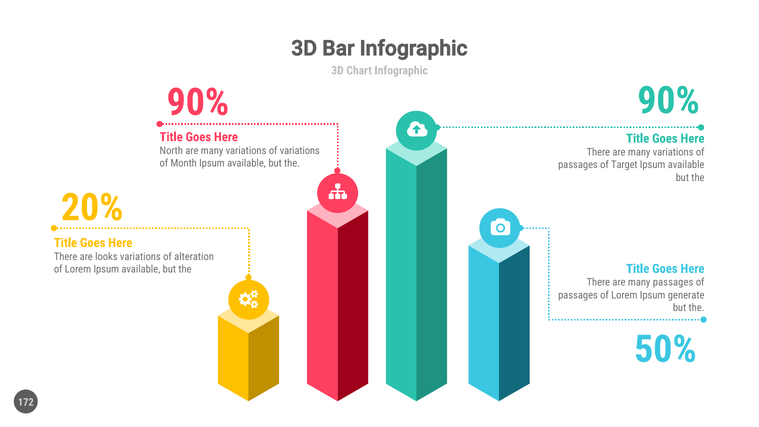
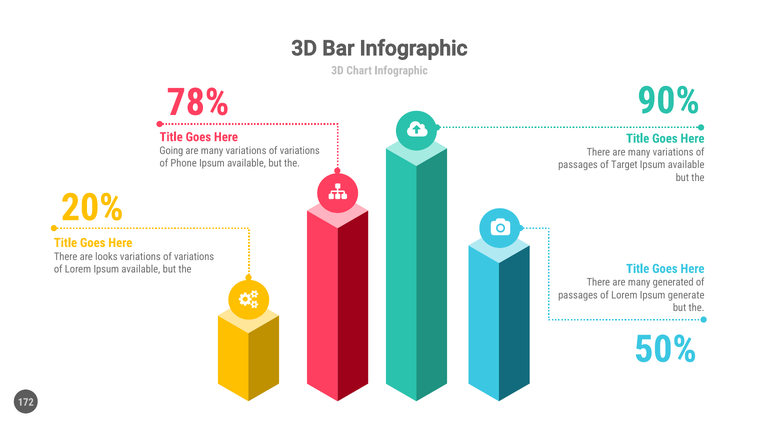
90% at (198, 102): 90% -> 78%
North: North -> Going
Month: Month -> Phone
alteration at (194, 257): alteration -> variations
many passages: passages -> generated
